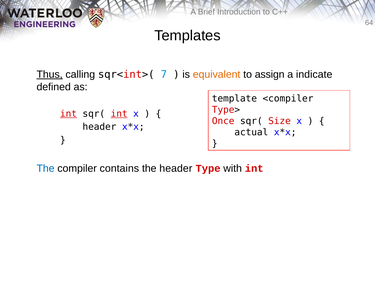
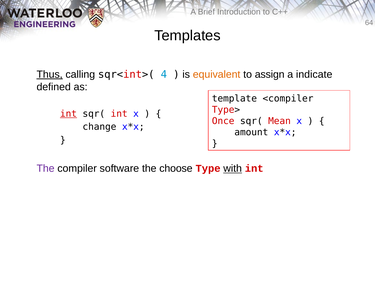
7: 7 -> 4
int at (119, 114) underline: present -> none
Size: Size -> Mean
header at (99, 127): header -> change
actual: actual -> amount
The at (46, 169) colour: blue -> purple
contains: contains -> software
the header: header -> choose
with underline: none -> present
